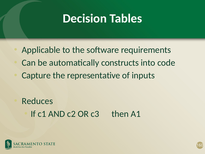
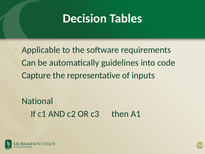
constructs: constructs -> guidelines
Reduces: Reduces -> National
